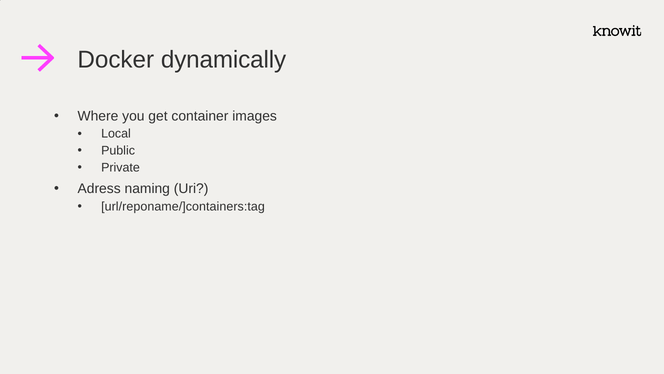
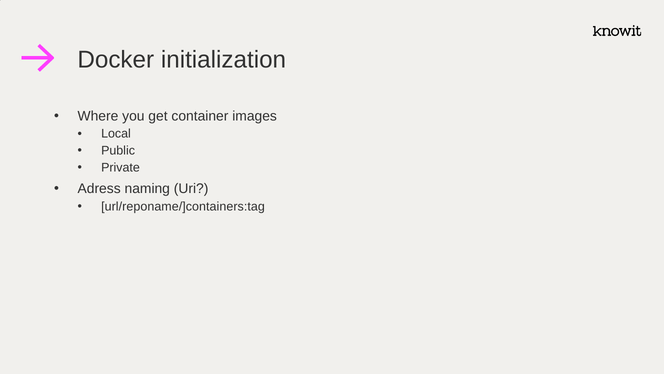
dynamically: dynamically -> initialization
